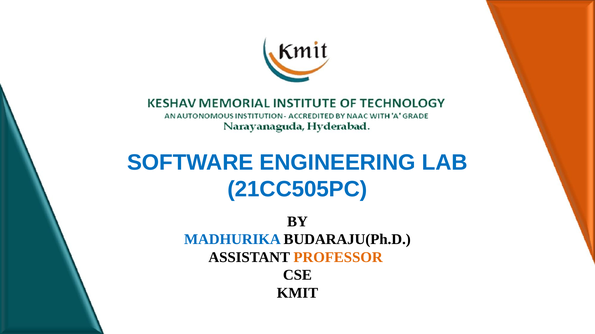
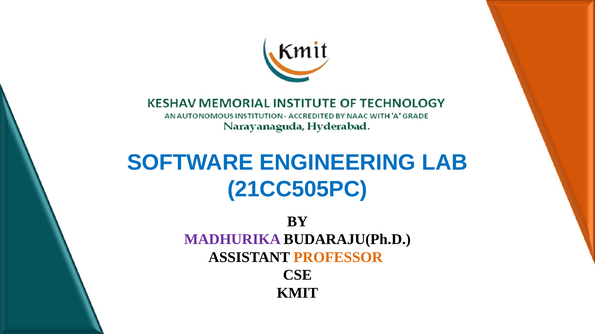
MADHURIKA colour: blue -> purple
